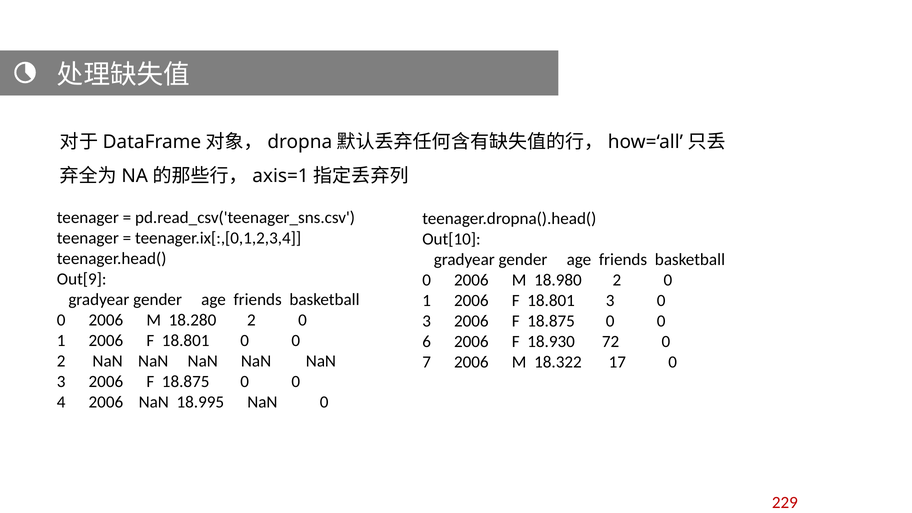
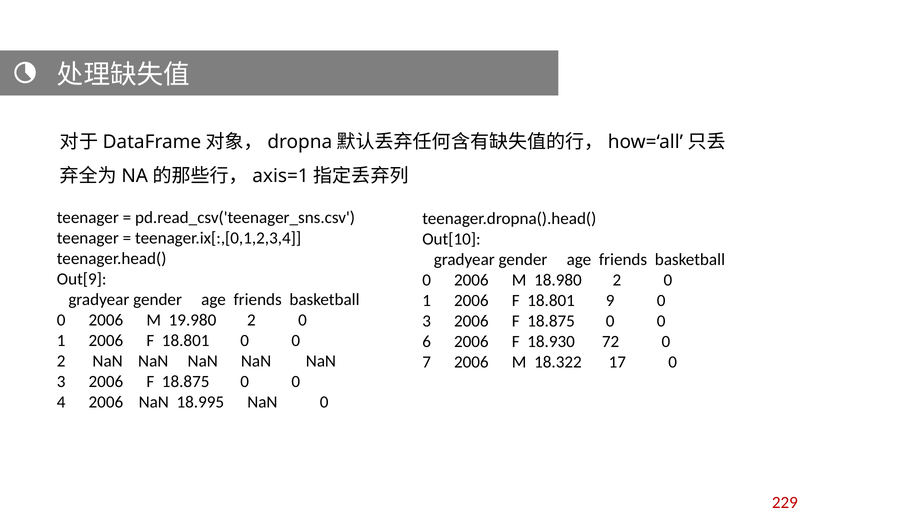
18.801 3: 3 -> 9
18.280: 18.280 -> 19.980
